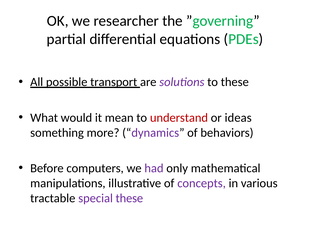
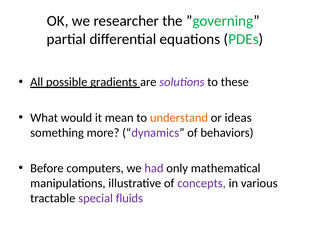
transport: transport -> gradients
understand colour: red -> orange
special these: these -> fluids
